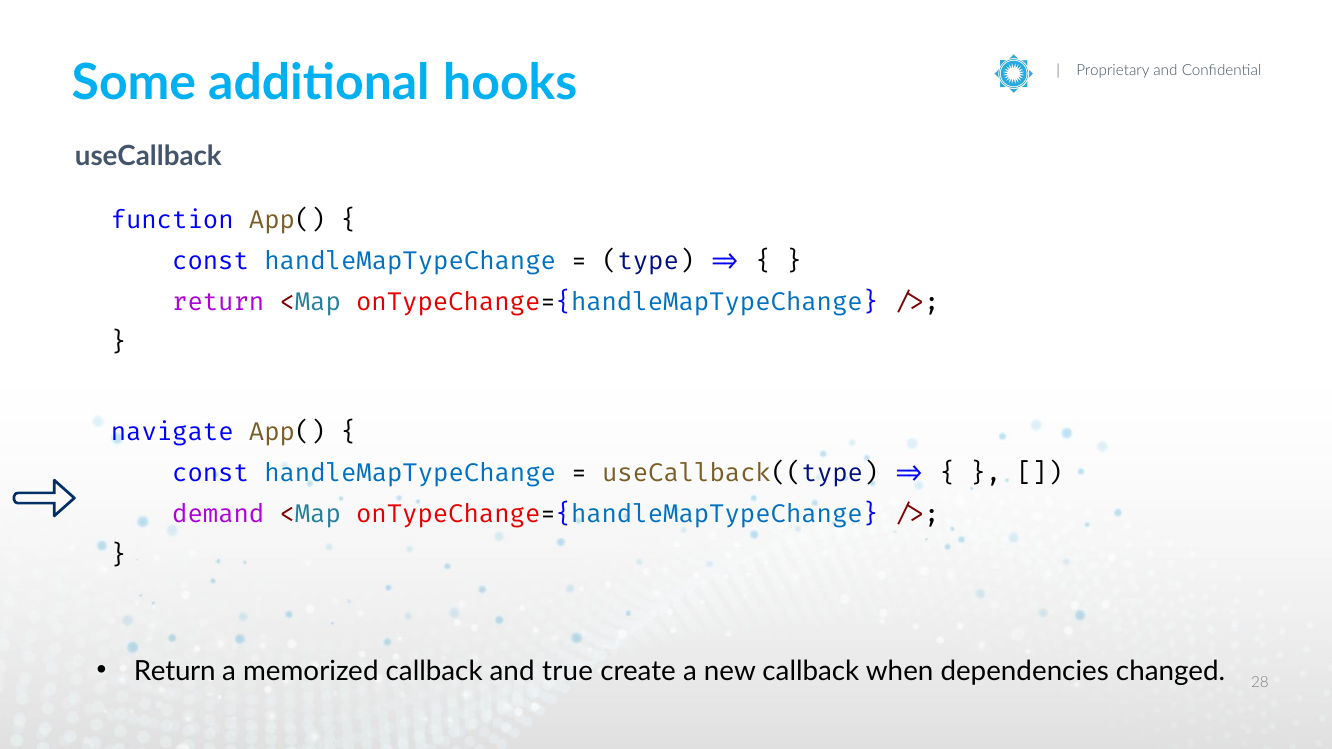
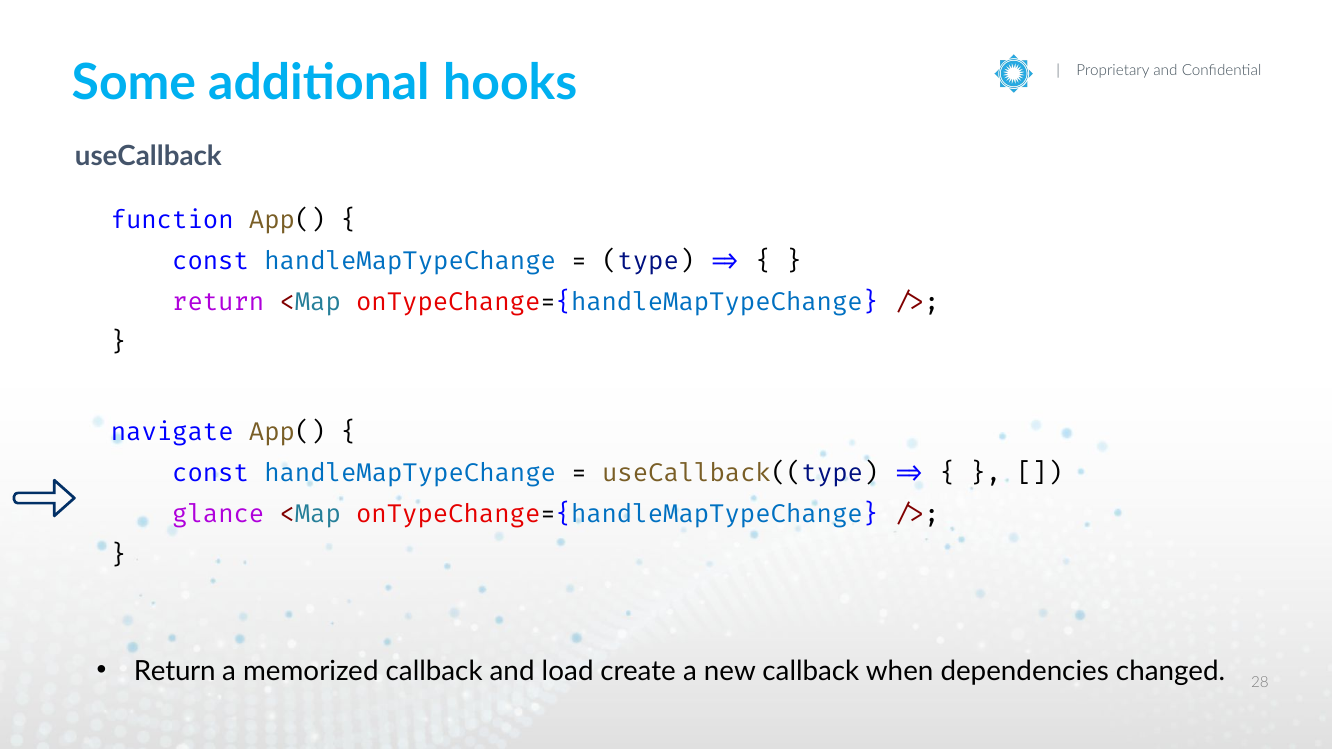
demand: demand -> glance
true: true -> load
